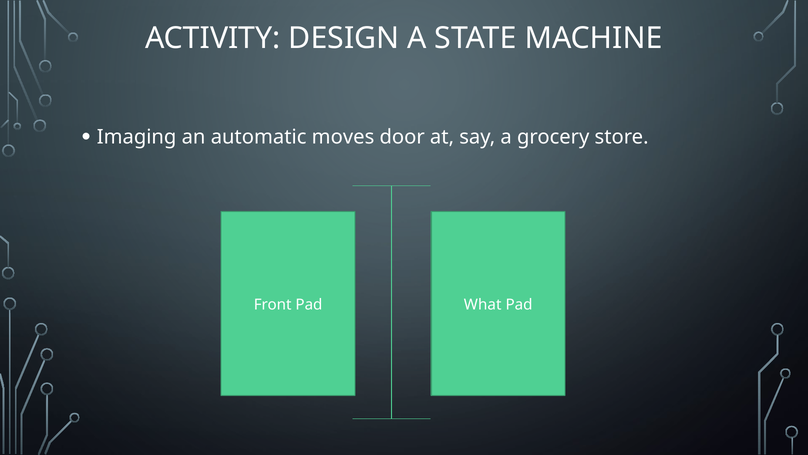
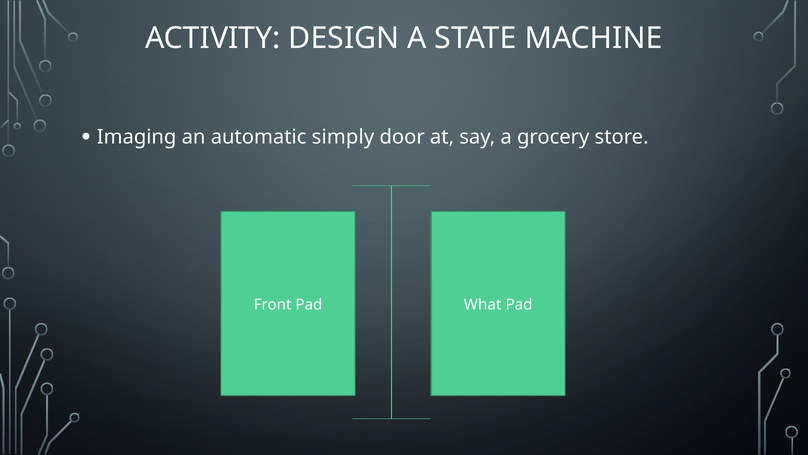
moves: moves -> simply
